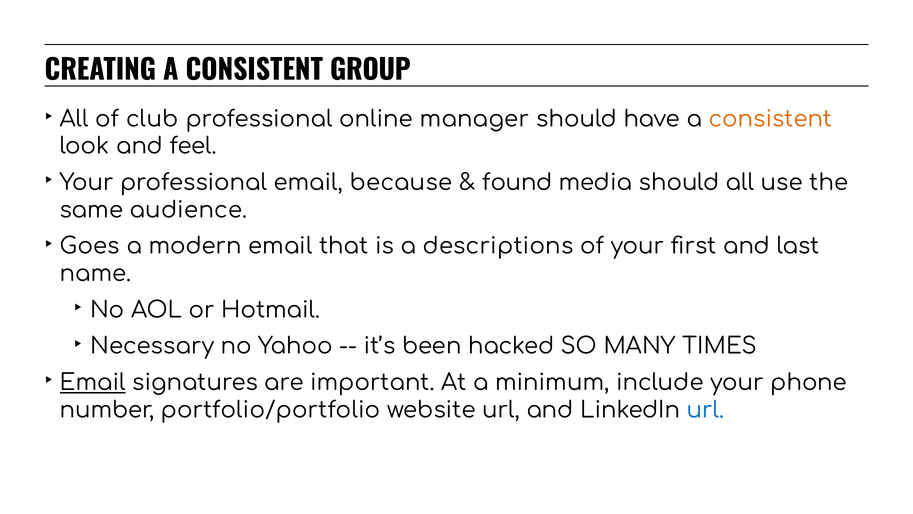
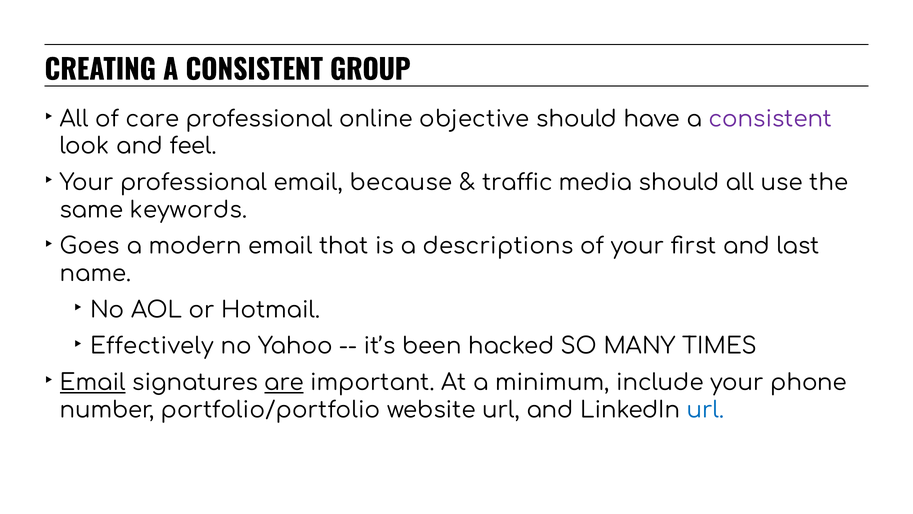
club: club -> care
manager: manager -> objective
consistent at (770, 119) colour: orange -> purple
found: found -> traffic
audience: audience -> keywords
Necessary: Necessary -> Effectively
are underline: none -> present
